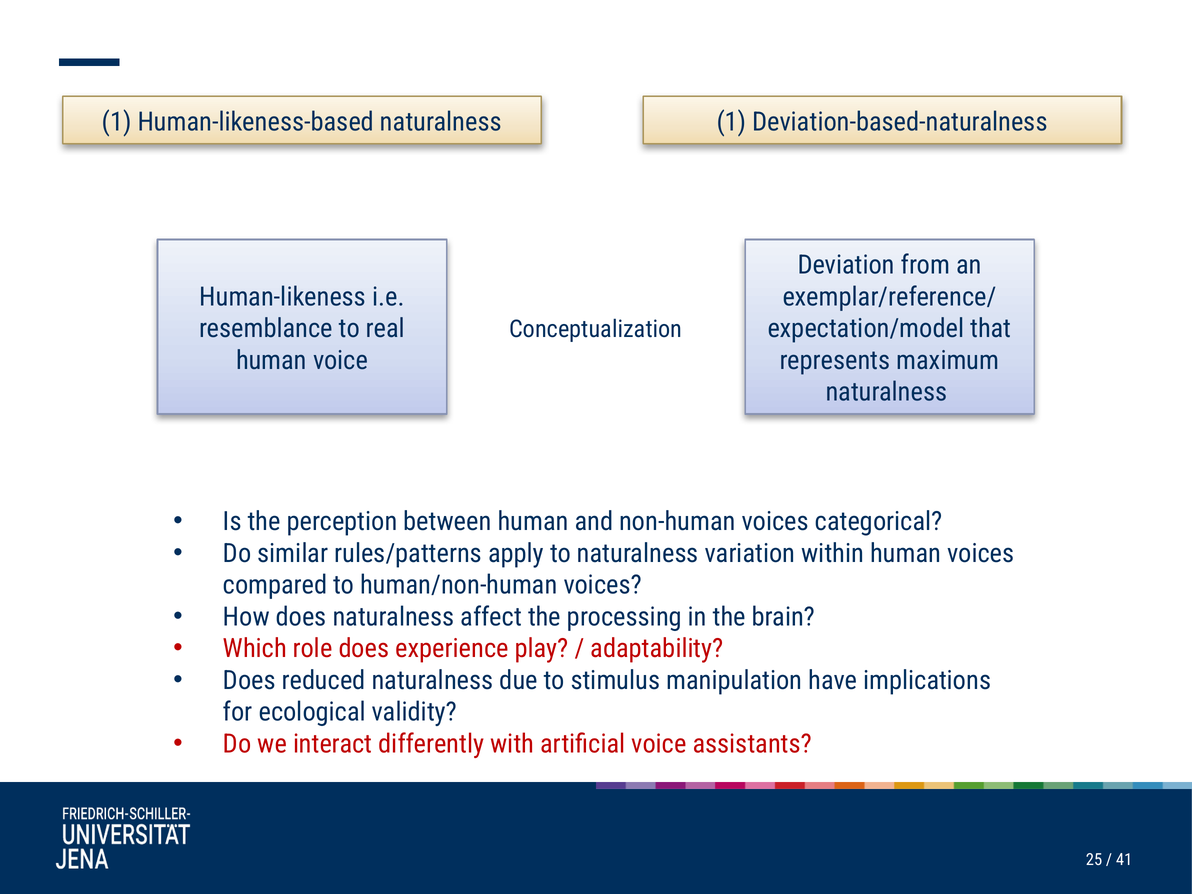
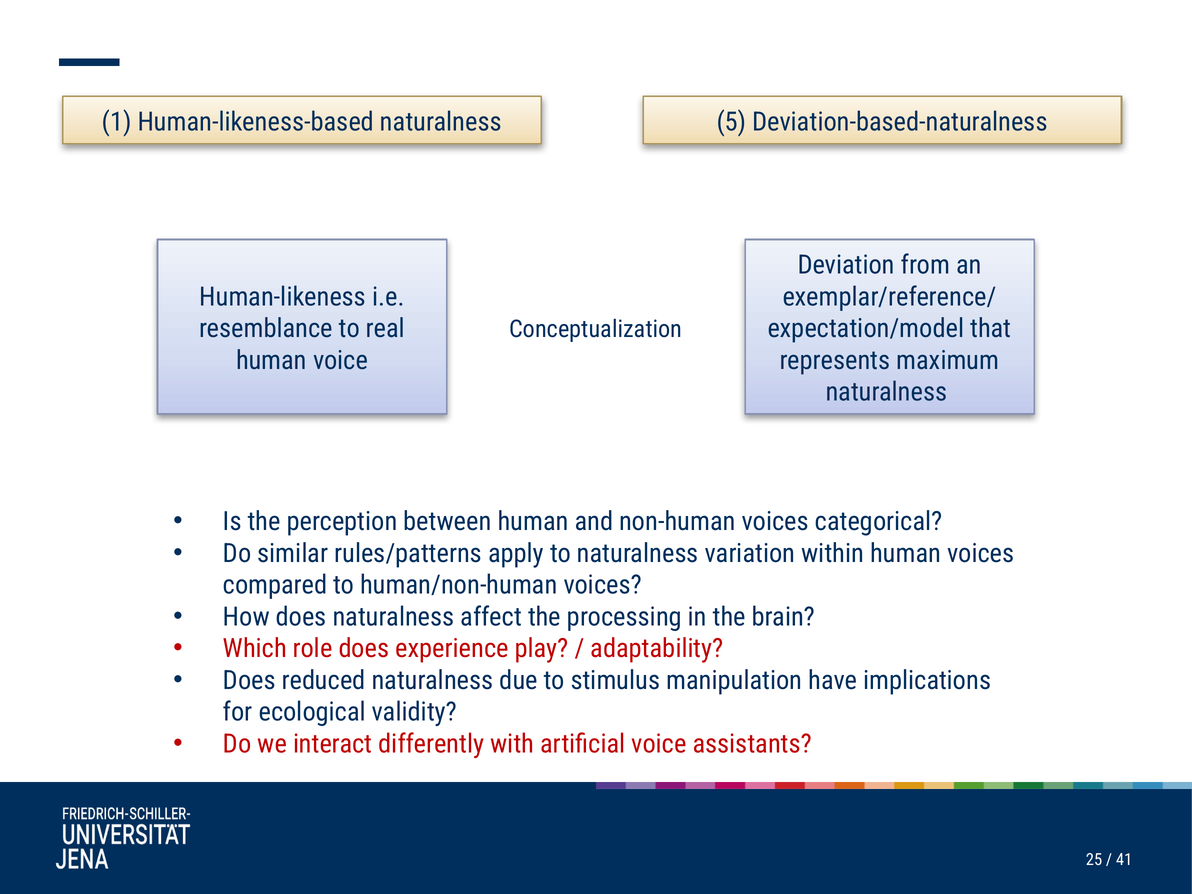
naturalness 1: 1 -> 5
